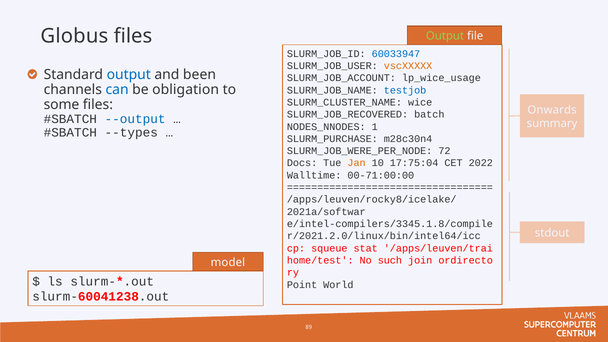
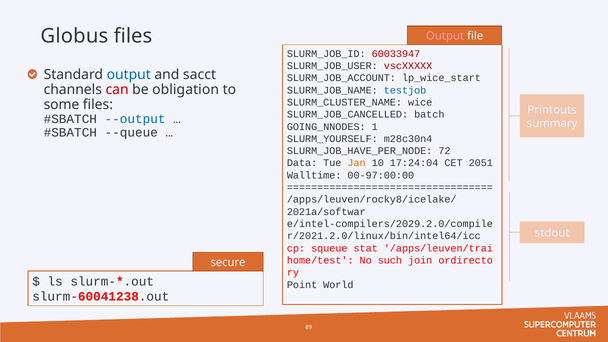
Output at (445, 36) colour: light green -> pink
60033947 colour: blue -> red
vscXXXXX colour: orange -> red
been: been -> sacct
lp_wice_usage: lp_wice_usage -> lp_wice_start
can colour: blue -> red
Onwards: Onwards -> Printouts
SLURM_JOB_RECOVERED: SLURM_JOB_RECOVERED -> SLURM_JOB_CANCELLED
NODES_NNODES: NODES_NNODES -> GOING_NNODES
--types: --types -> --queue
SLURM_PURCHASE: SLURM_PURCHASE -> SLURM_YOURSELF
SLURM_JOB_WERE_PER_NODE: SLURM_JOB_WERE_PER_NODE -> SLURM_JOB_HAVE_PER_NODE
Docs: Docs -> Data
17:75:04: 17:75:04 -> 17:24:04
2022: 2022 -> 2051
00-71:00:00: 00-71:00:00 -> 00-97:00:00
e/intel-compilers/3345.1.8/compile: e/intel-compilers/3345.1.8/compile -> e/intel-compilers/2029.2.0/compile
model: model -> secure
